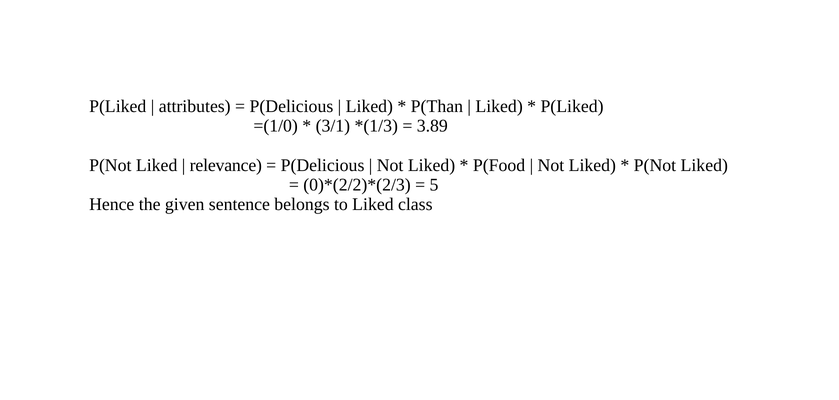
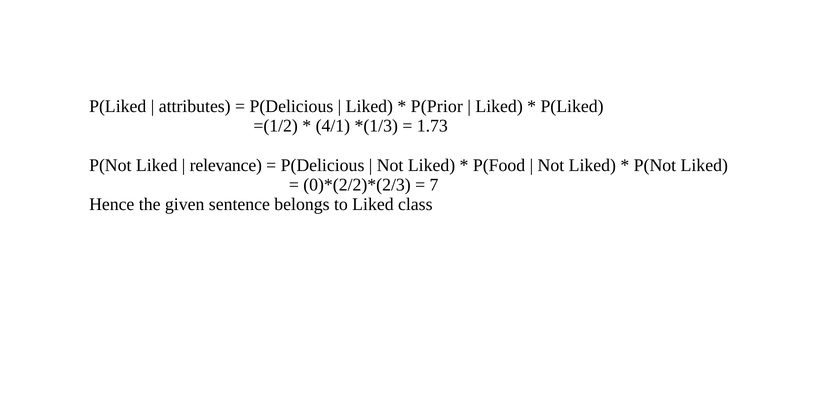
P(Than: P(Than -> P(Prior
=(1/0: =(1/0 -> =(1/2
3/1: 3/1 -> 4/1
3.89: 3.89 -> 1.73
5: 5 -> 7
